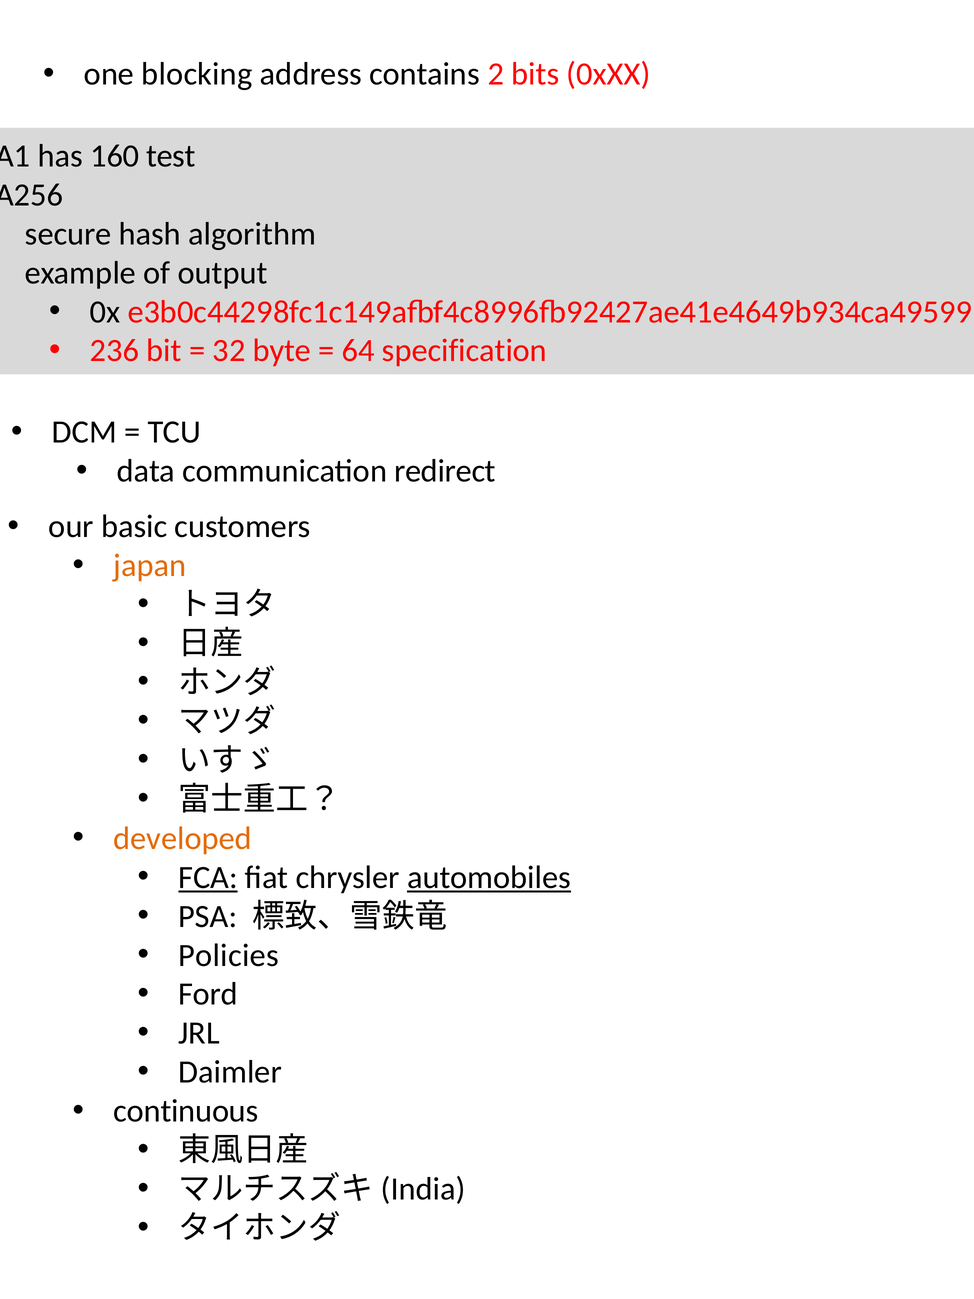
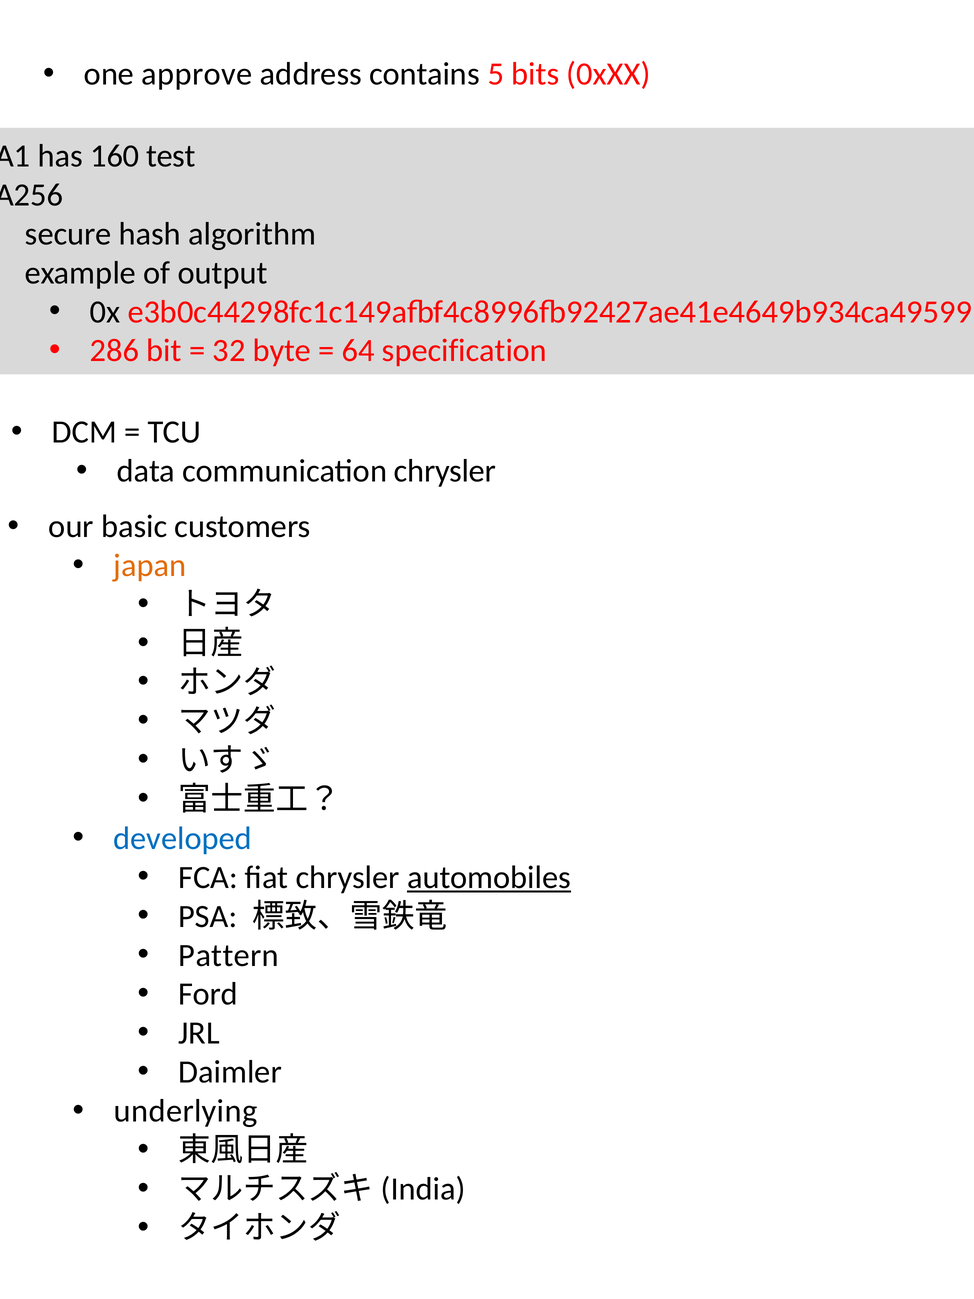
blocking: blocking -> approve
2: 2 -> 5
236: 236 -> 286
communication redirect: redirect -> chrysler
developed colour: orange -> blue
FCA underline: present -> none
Policies: Policies -> Pattern
continuous: continuous -> underlying
